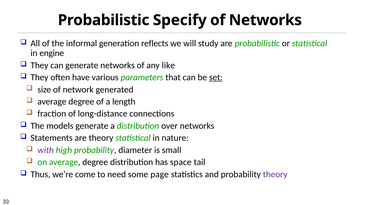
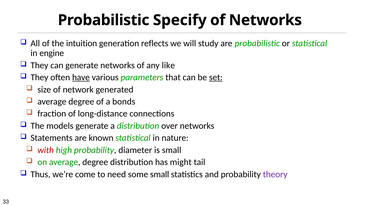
informal: informal -> intuition
have underline: none -> present
length: length -> bonds
are theory: theory -> known
with colour: purple -> red
space: space -> might
some page: page -> small
